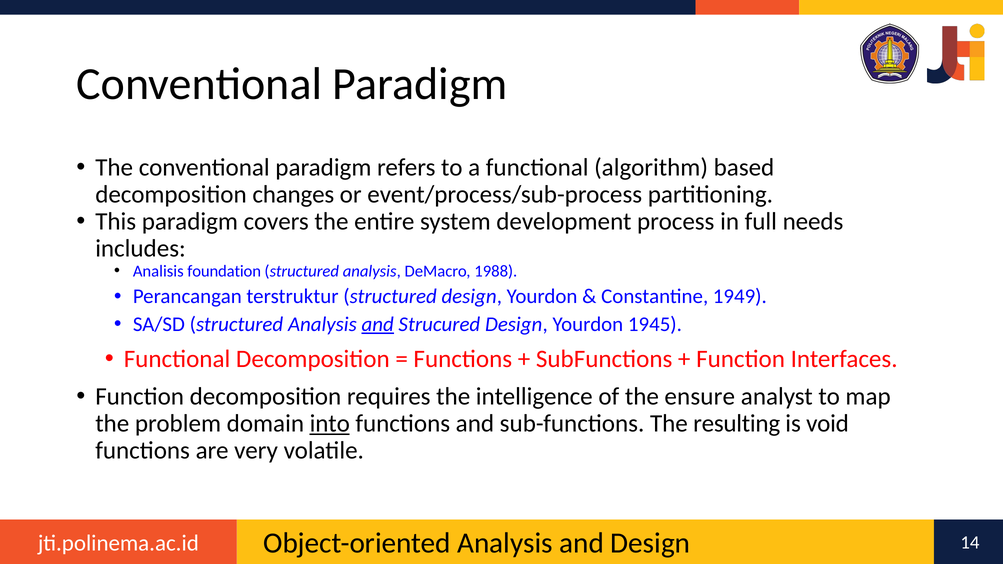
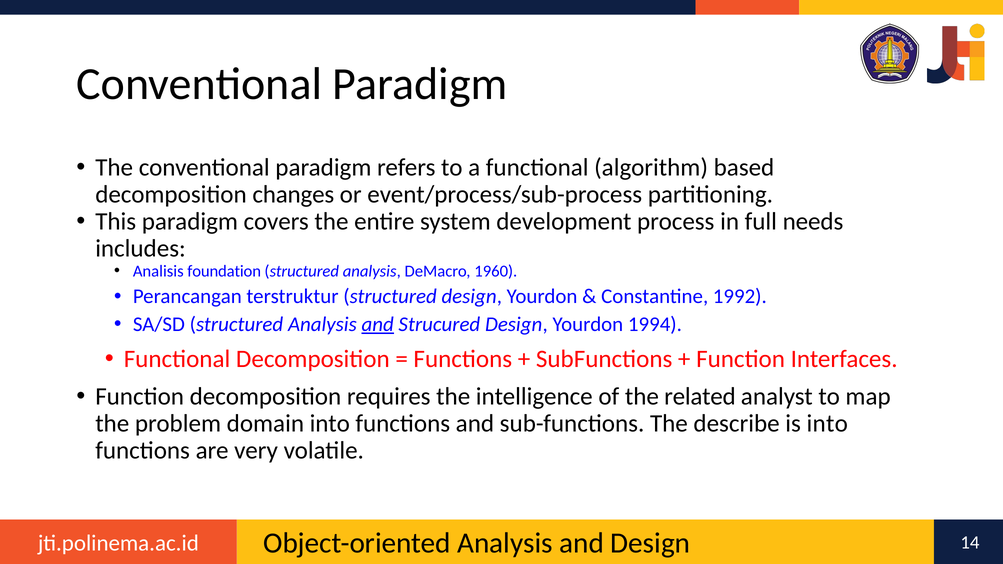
1988: 1988 -> 1960
1949: 1949 -> 1992
1945: 1945 -> 1994
ensure: ensure -> related
into at (330, 423) underline: present -> none
resulting: resulting -> describe
is void: void -> into
